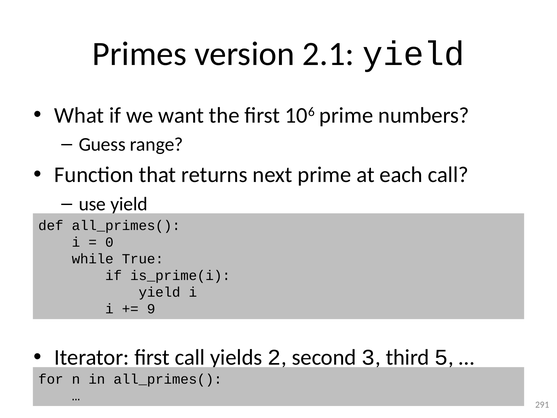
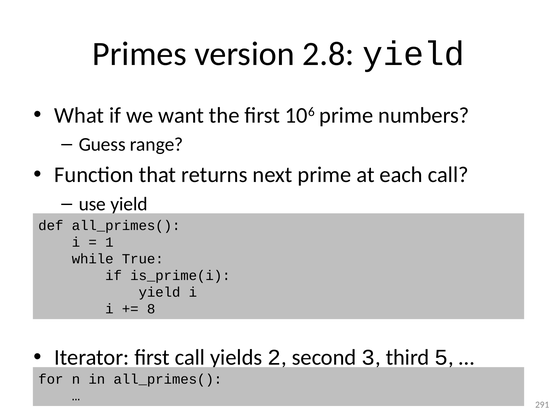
2.1: 2.1 -> 2.8
0: 0 -> 1
9: 9 -> 8
